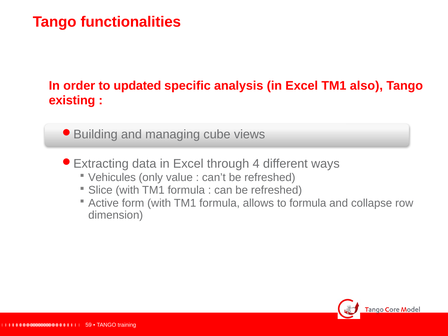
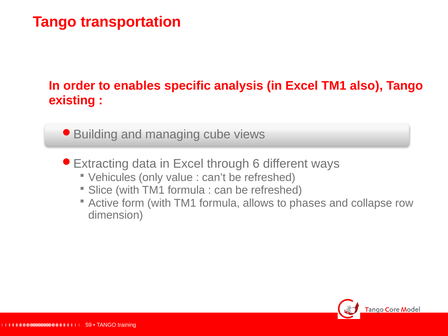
functionalities: functionalities -> transportation
updated: updated -> enables
4: 4 -> 6
to formula: formula -> phases
